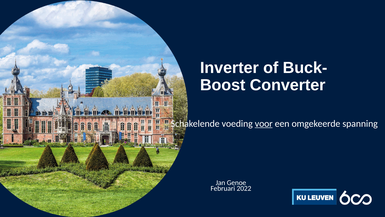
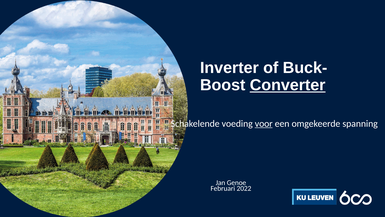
Converter underline: none -> present
